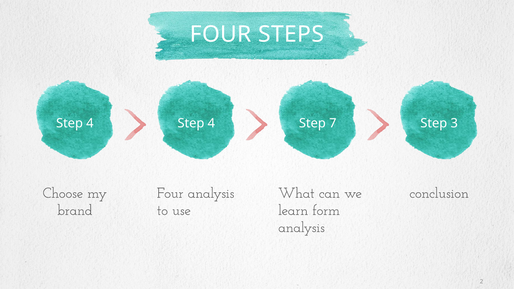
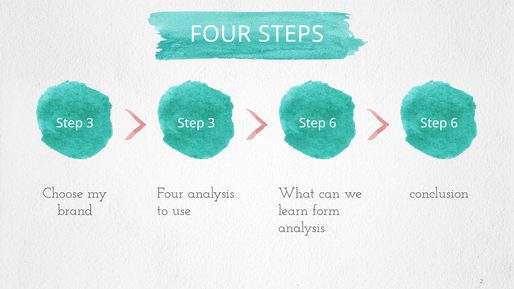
4 at (90, 123): 4 -> 3
4 at (211, 123): 4 -> 3
7 at (333, 123): 7 -> 6
3 at (454, 123): 3 -> 6
